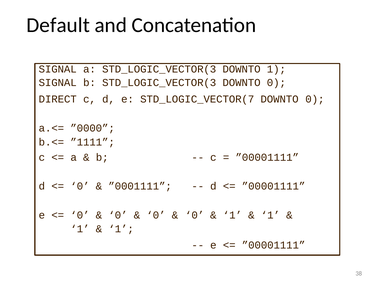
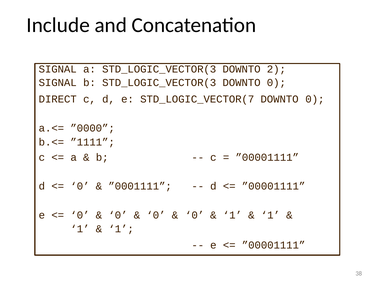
Default: Default -> Include
DOWNTO 1: 1 -> 2
